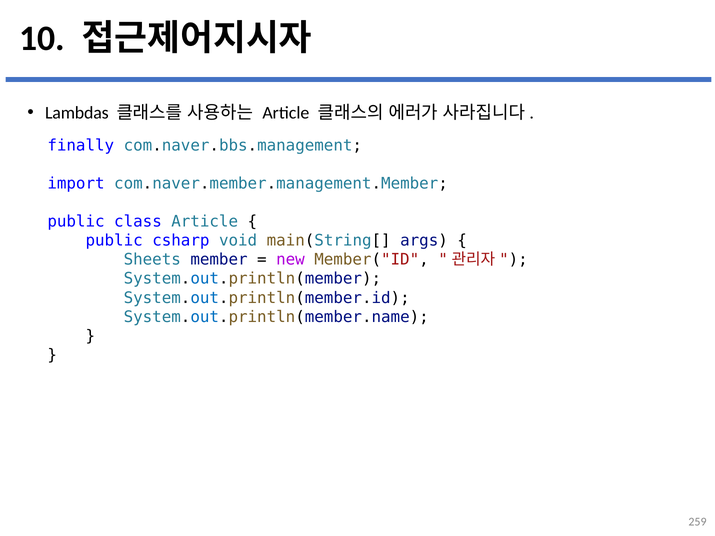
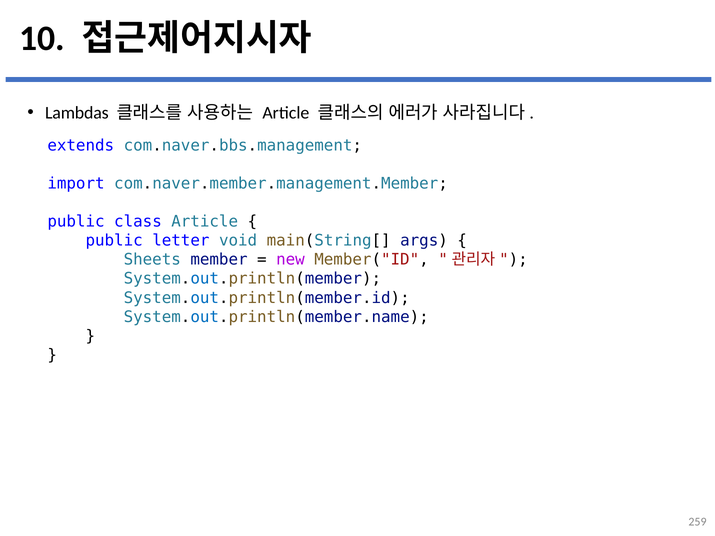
finally: finally -> extends
csharp: csharp -> letter
